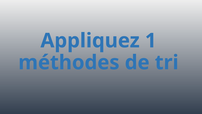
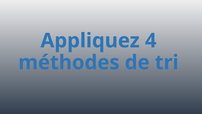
1: 1 -> 4
